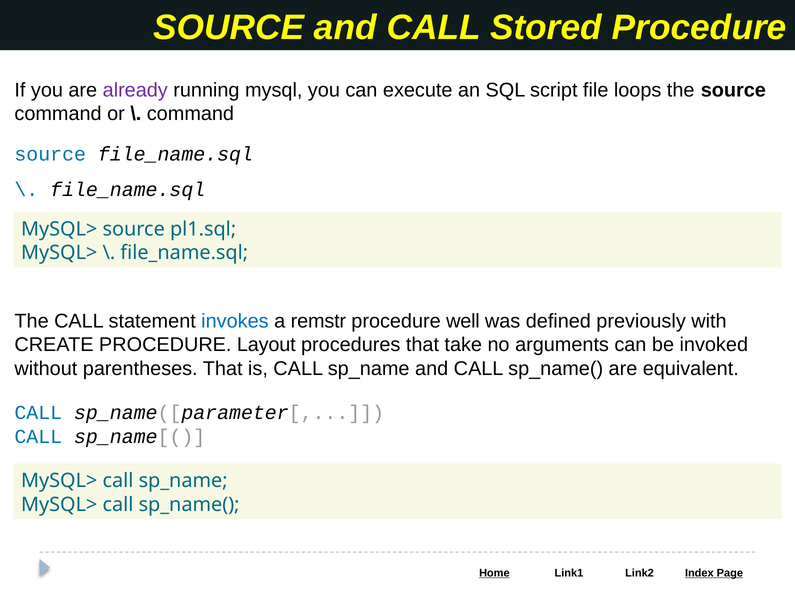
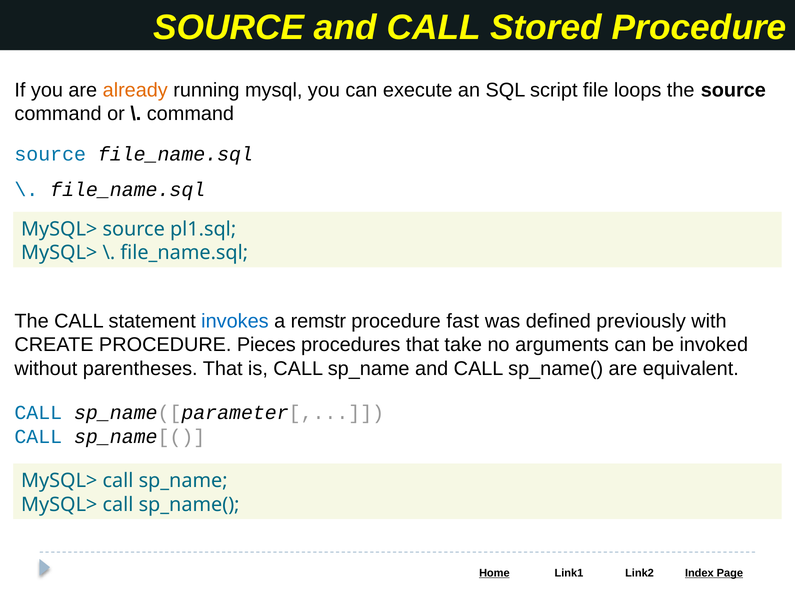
already colour: purple -> orange
well: well -> fast
Layout: Layout -> Pieces
